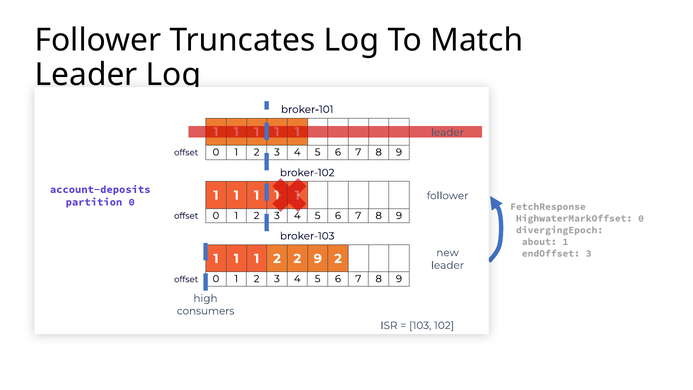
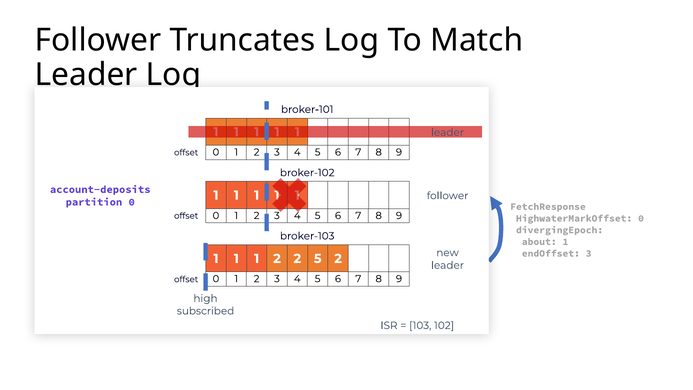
2 9: 9 -> 5
consumers: consumers -> subscribed
